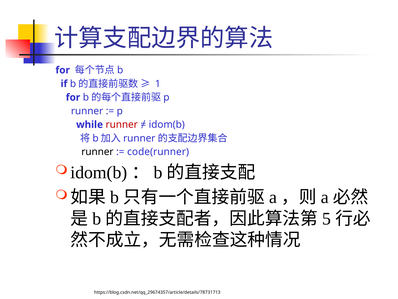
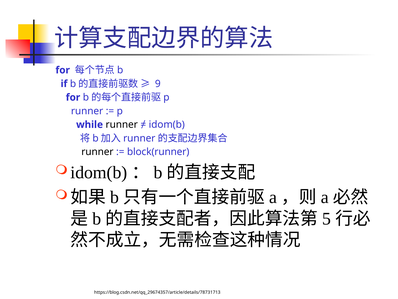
1: 1 -> 9
runner at (122, 124) colour: red -> black
code(runner: code(runner -> block(runner
